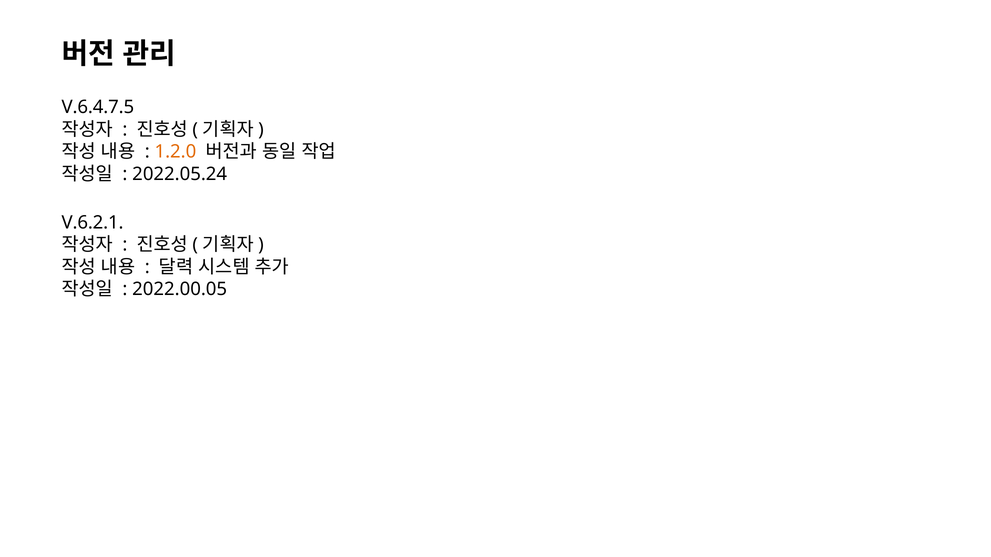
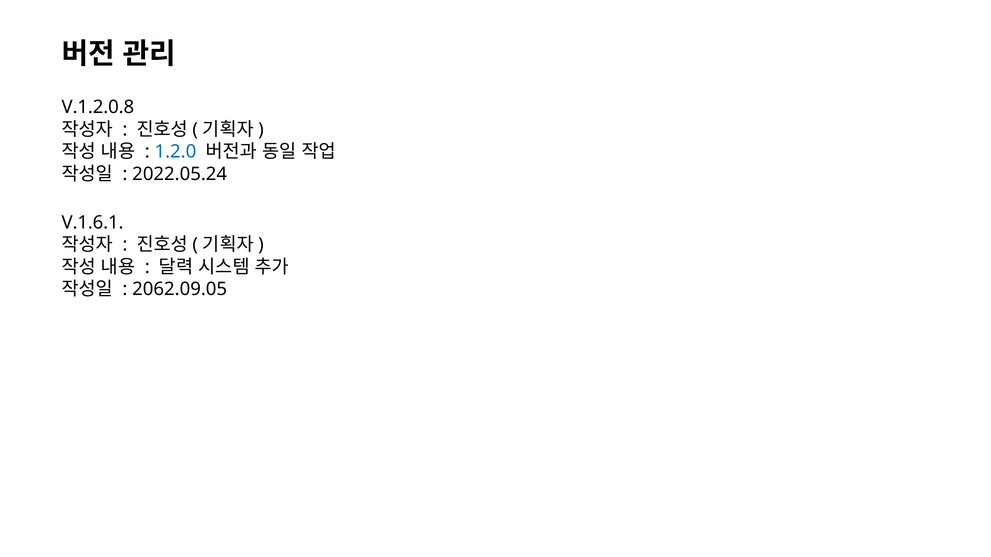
V.6.4.7.5: V.6.4.7.5 -> V.1.2.0.8
1.2.0 colour: orange -> blue
V.6.2.1: V.6.2.1 -> V.1.6.1
2022.00.05: 2022.00.05 -> 2062.09.05
